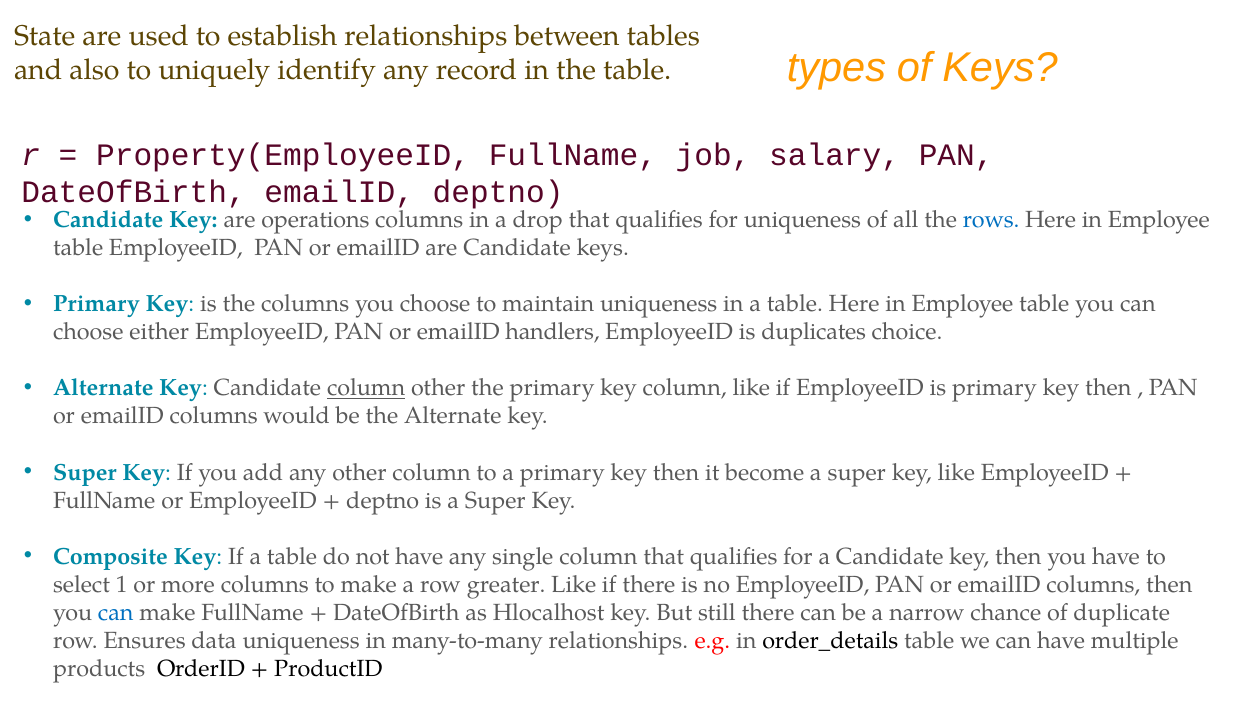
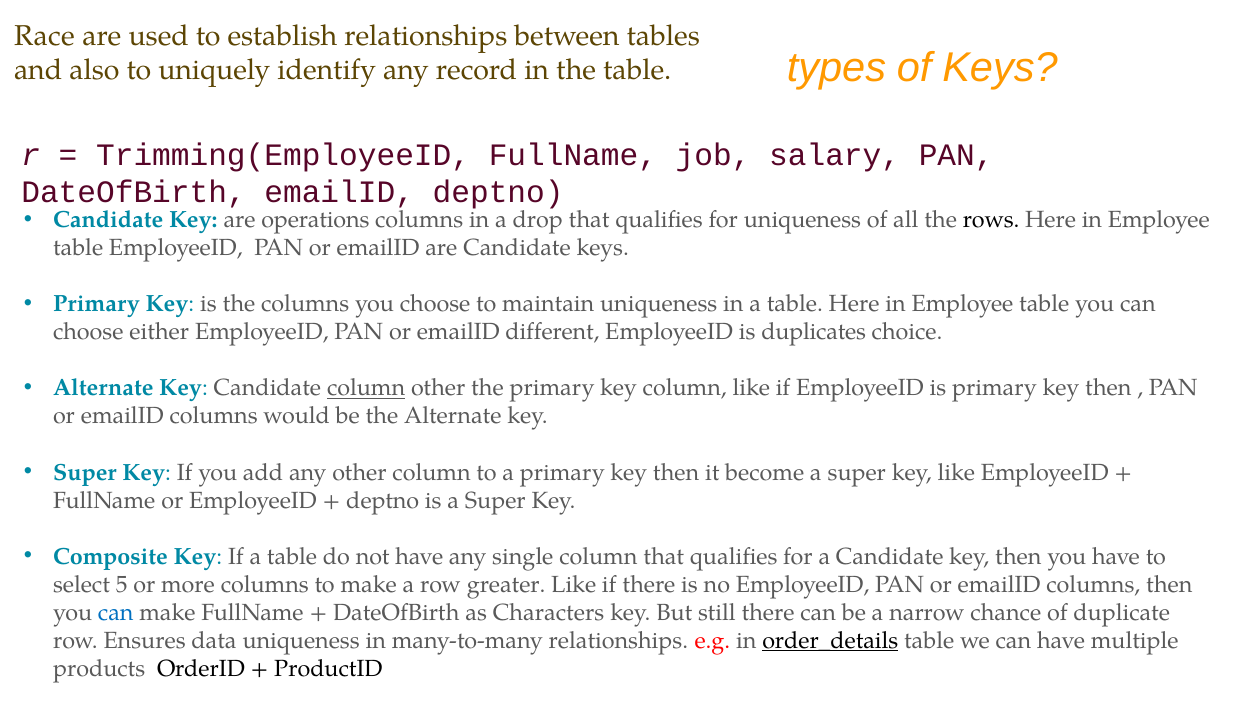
State: State -> Race
Property(EmployeeID: Property(EmployeeID -> Trimming(EmployeeID
rows colour: blue -> black
handlers: handlers -> different
1: 1 -> 5
Hlocalhost: Hlocalhost -> Characters
order_details underline: none -> present
